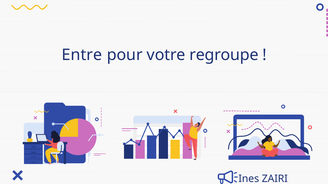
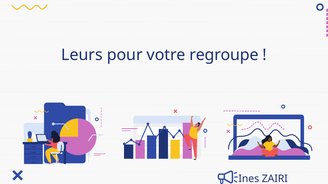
Entre: Entre -> Leurs
